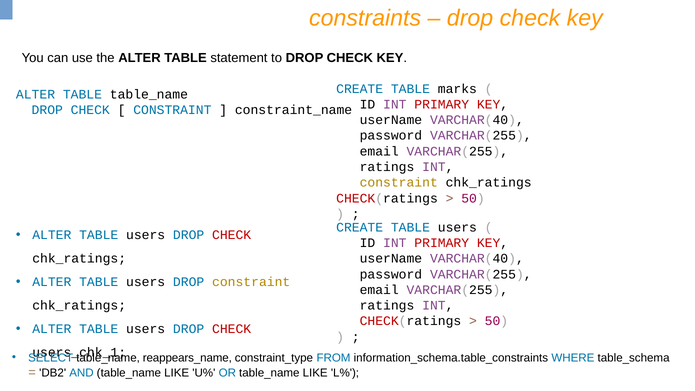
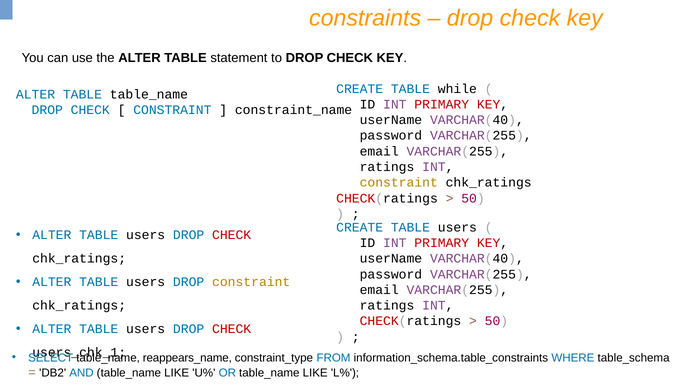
marks: marks -> while
